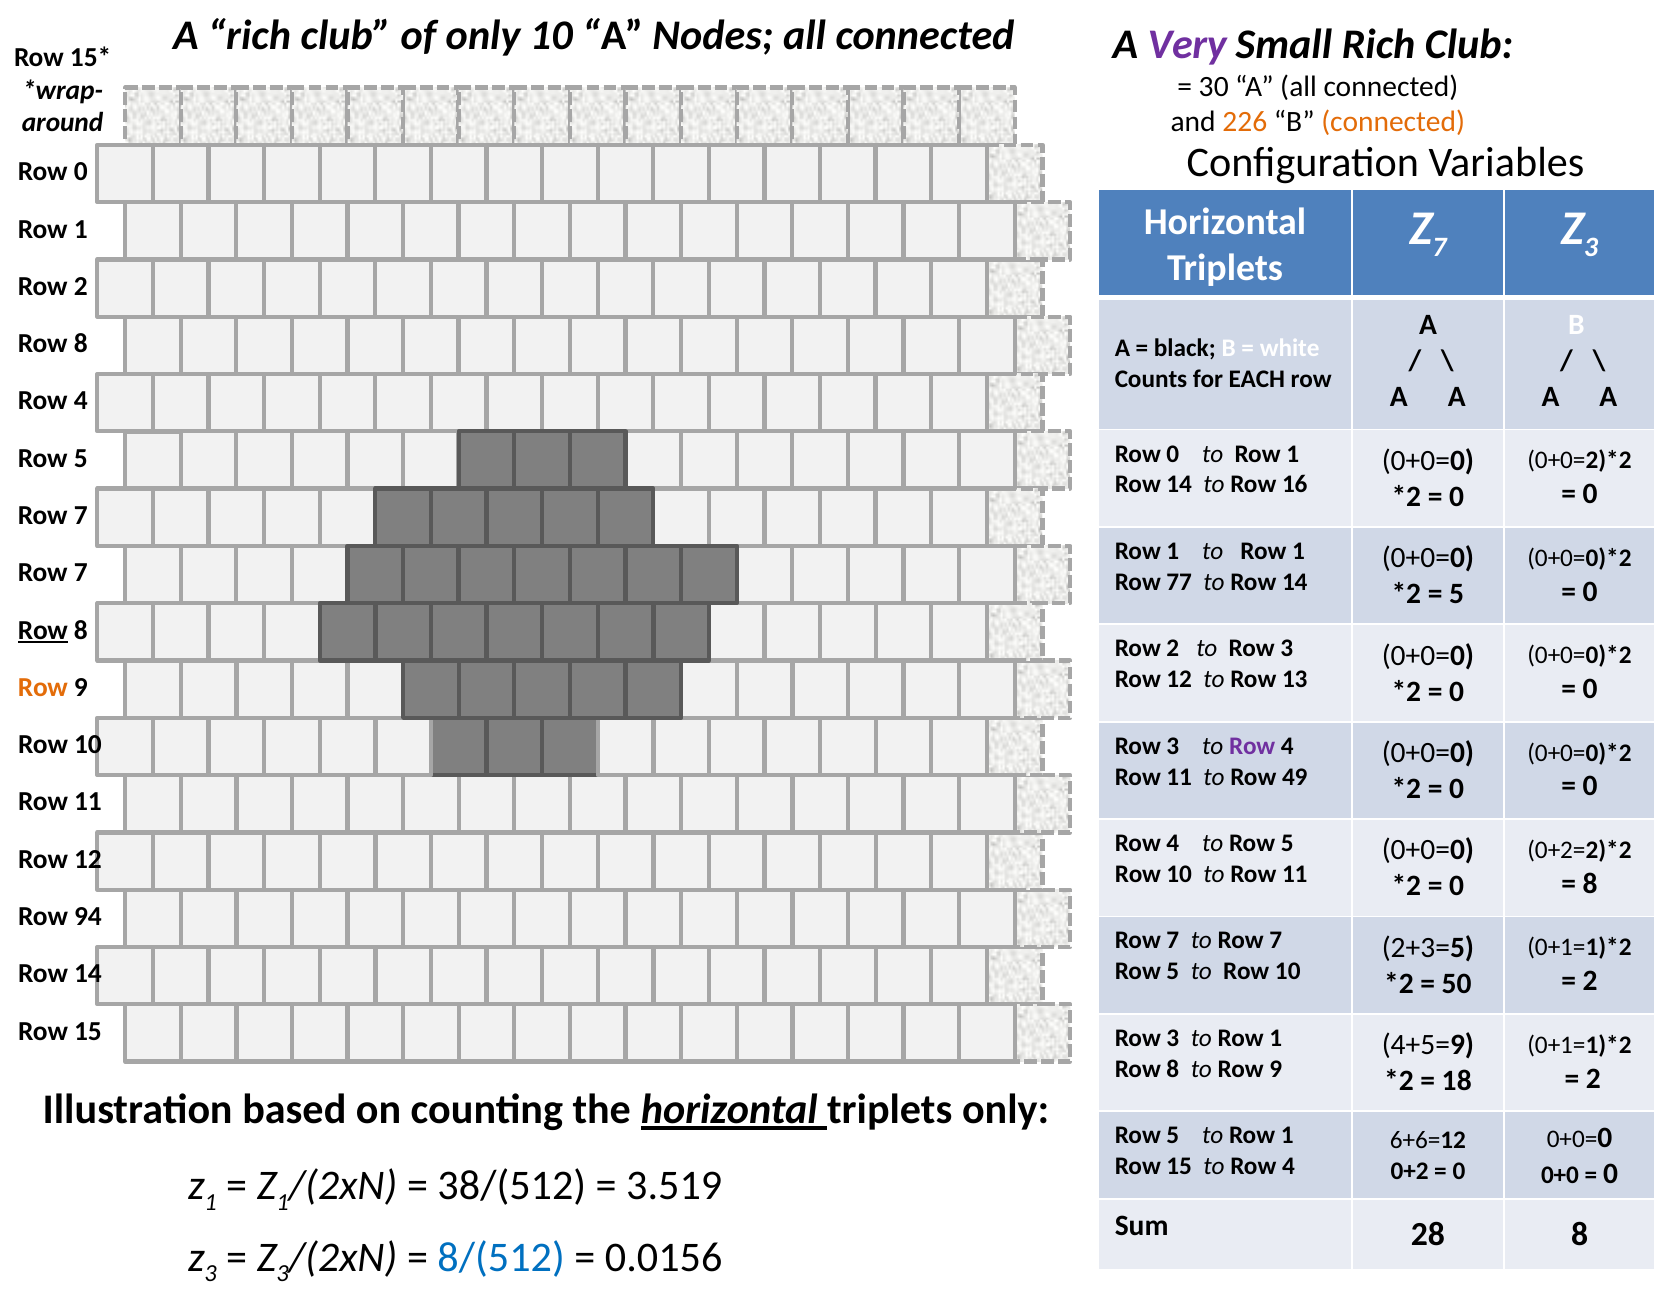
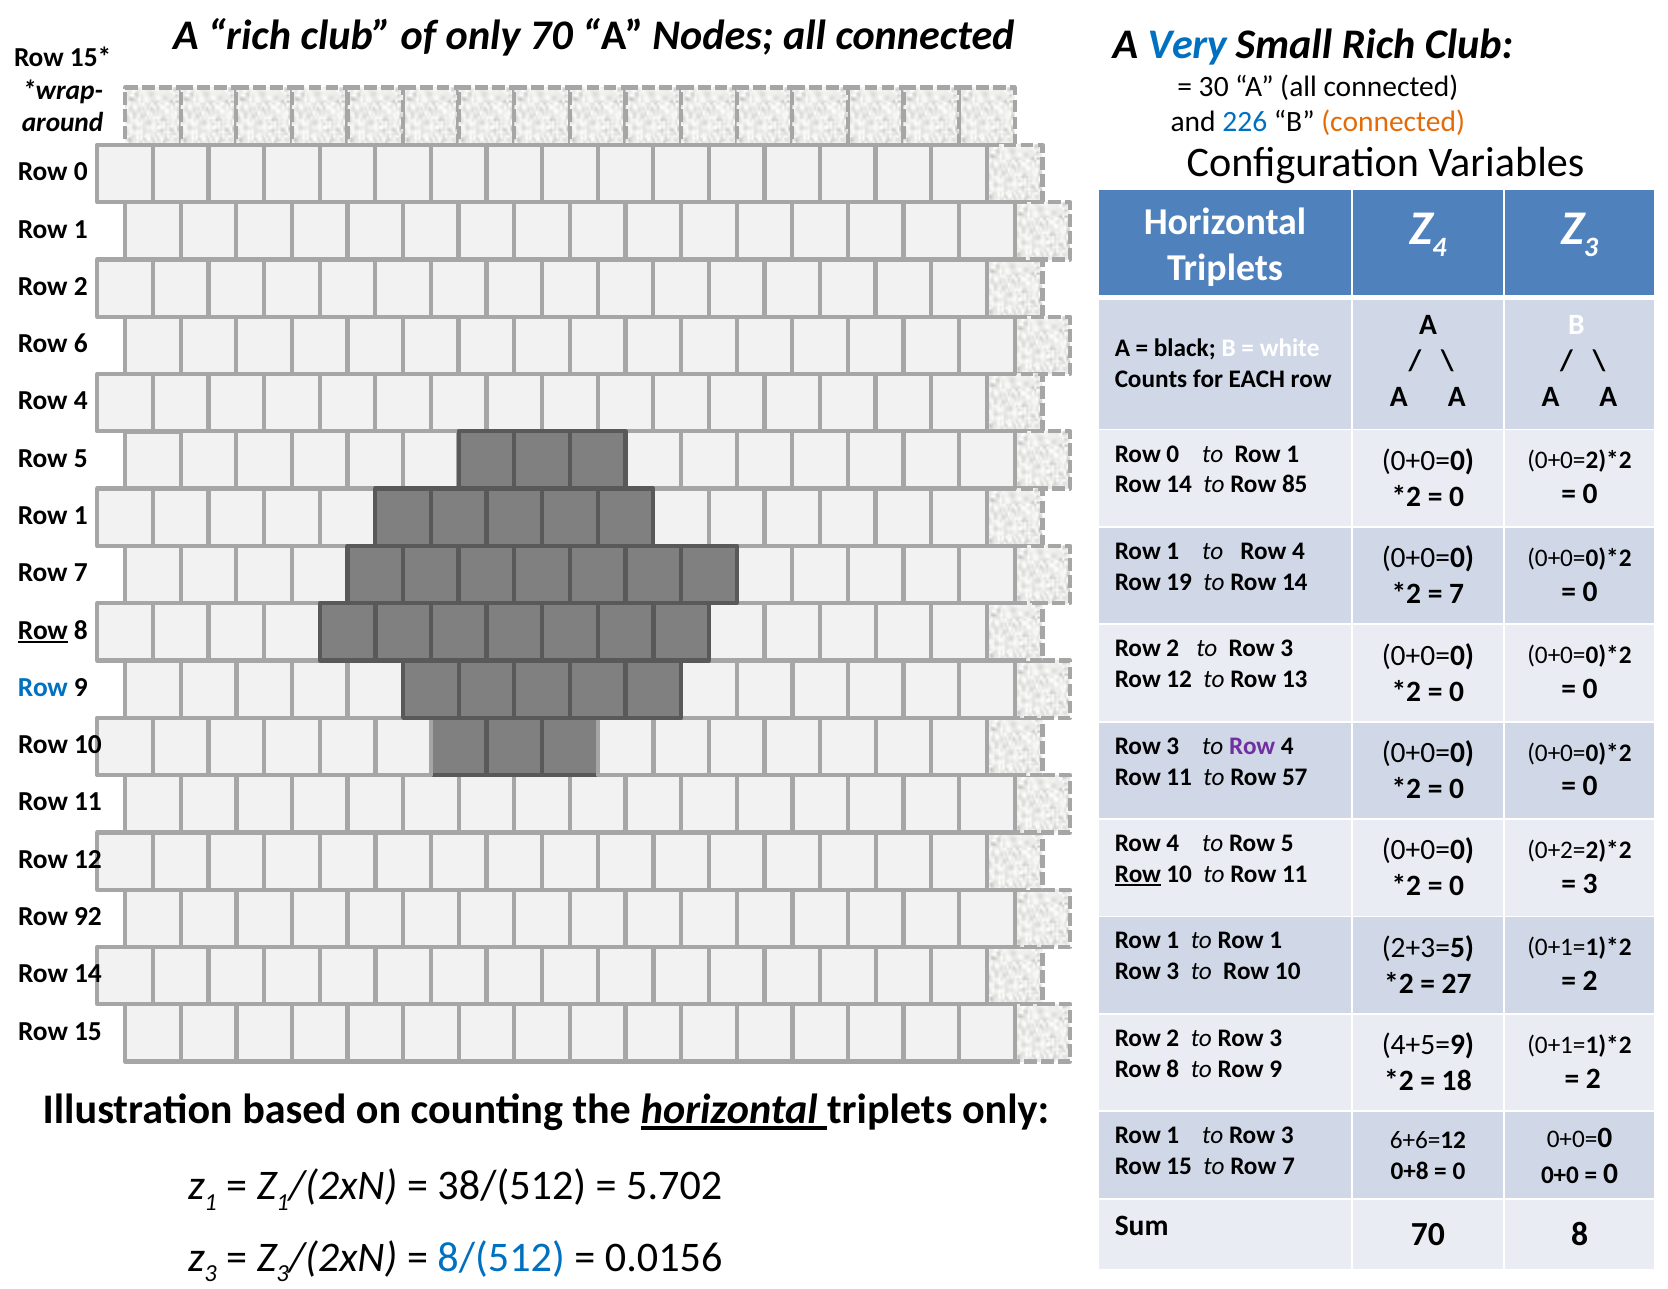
only 10: 10 -> 70
Very colour: purple -> blue
226 colour: orange -> blue
7 at (1439, 247): 7 -> 4
8 at (81, 344): 8 -> 6
16: 16 -> 85
7 at (81, 515): 7 -> 1
1 to Row 1: 1 -> 4
77: 77 -> 19
5 at (1457, 594): 5 -> 7
Row at (43, 687) colour: orange -> blue
49: 49 -> 57
Row at (1138, 874) underline: none -> present
8 at (1590, 883): 8 -> 3
94: 94 -> 92
7 at (1173, 941): 7 -> 1
7 at (1276, 941): 7 -> 1
5 at (1173, 971): 5 -> 3
50: 50 -> 27
3 at (1173, 1038): 3 -> 2
1 at (1276, 1038): 1 -> 3
5 at (1173, 1135): 5 -> 1
1 at (1287, 1135): 1 -> 3
15 to Row 4: 4 -> 7
0+2: 0+2 -> 0+8
3.519: 3.519 -> 5.702
Sum 28: 28 -> 70
